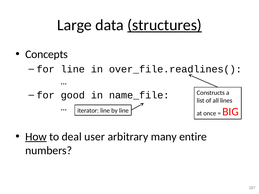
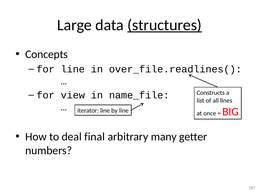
good: good -> view
How underline: present -> none
user: user -> final
entire: entire -> getter
